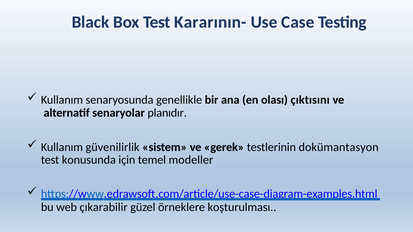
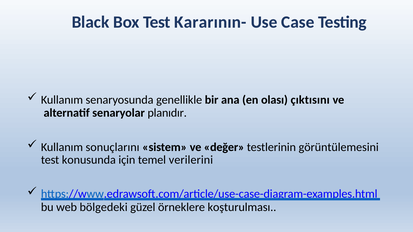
güvenilirlik: güvenilirlik -> sonuçlarını
gerek: gerek -> değer
dokümantasyon: dokümantasyon -> görüntülemesini
modeller: modeller -> verilerini
çıkarabilir: çıkarabilir -> bölgedeki
